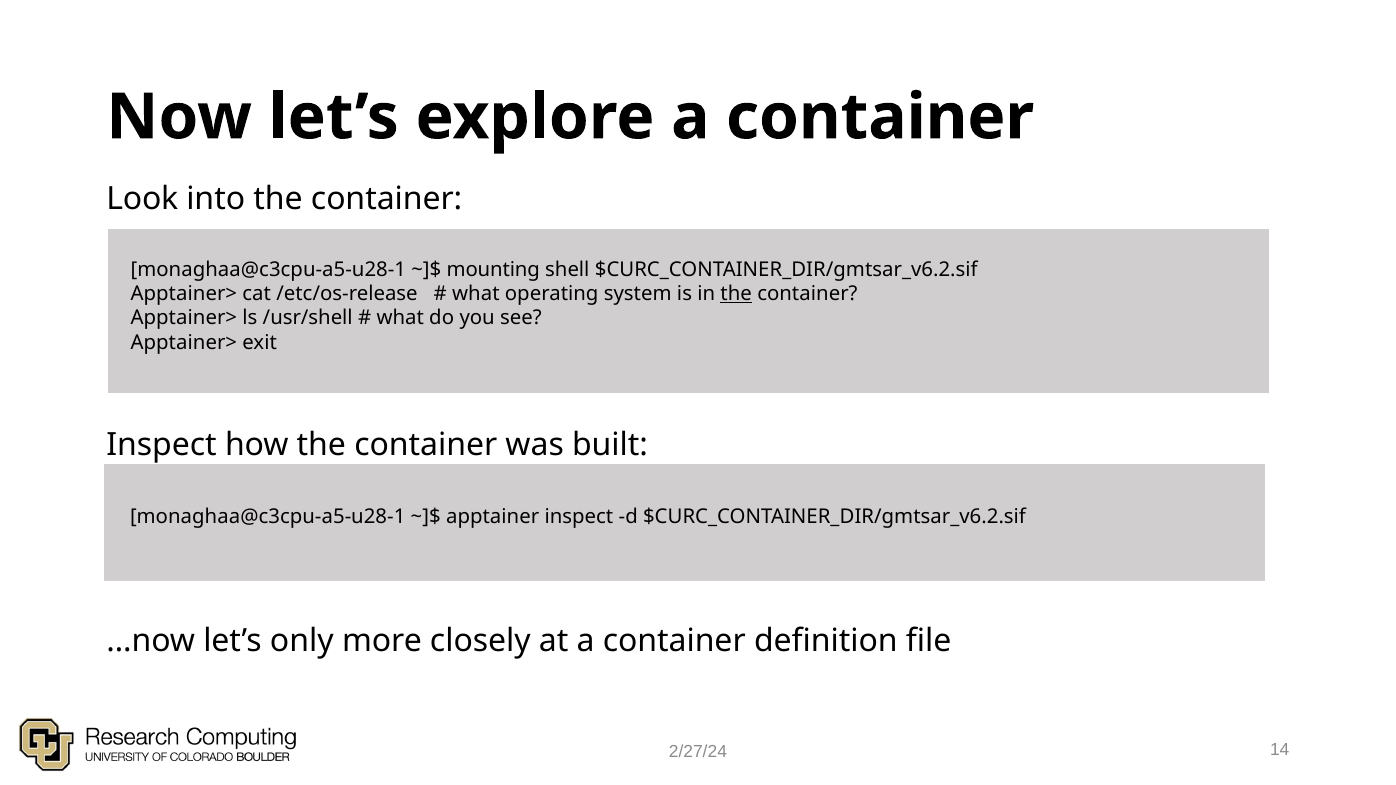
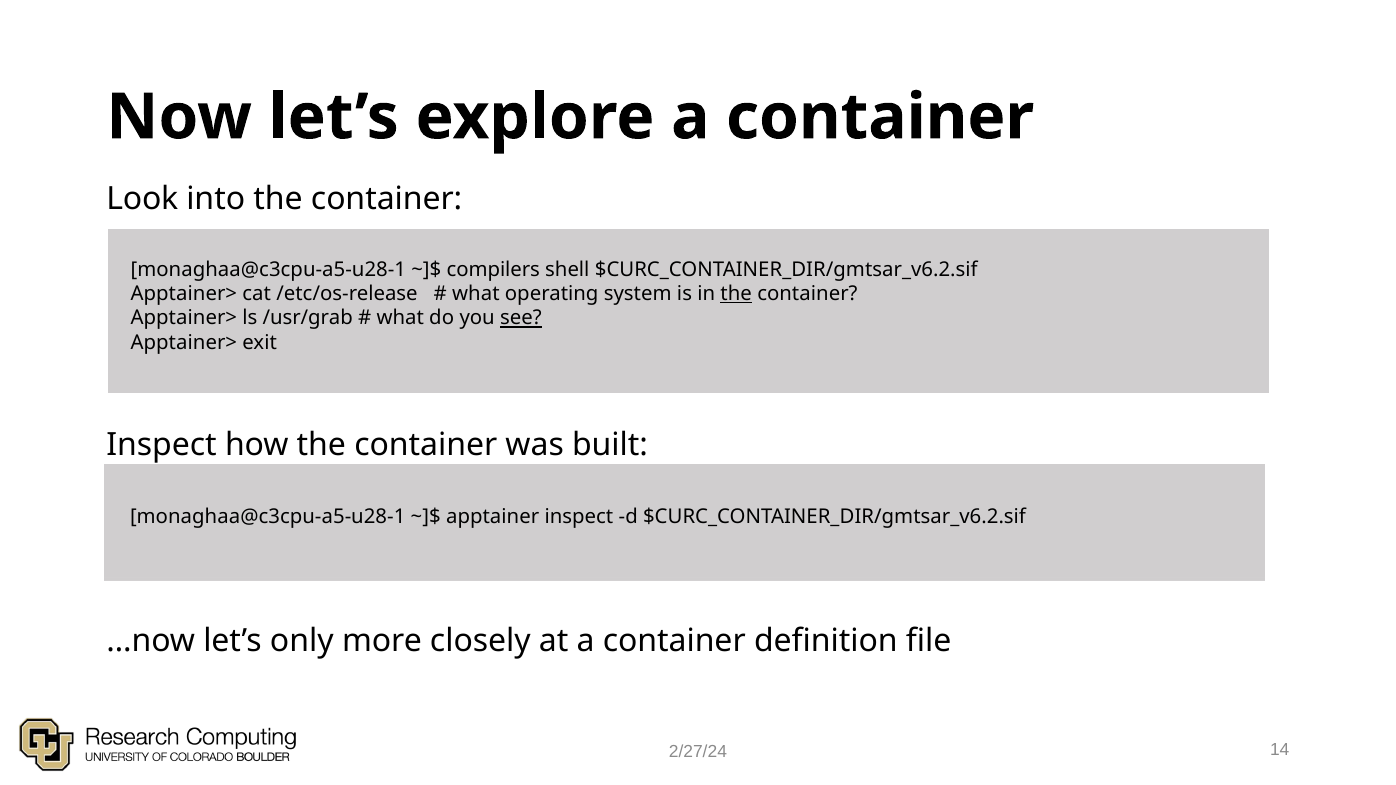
mounting: mounting -> compilers
/usr/shell: /usr/shell -> /usr/grab
see underline: none -> present
